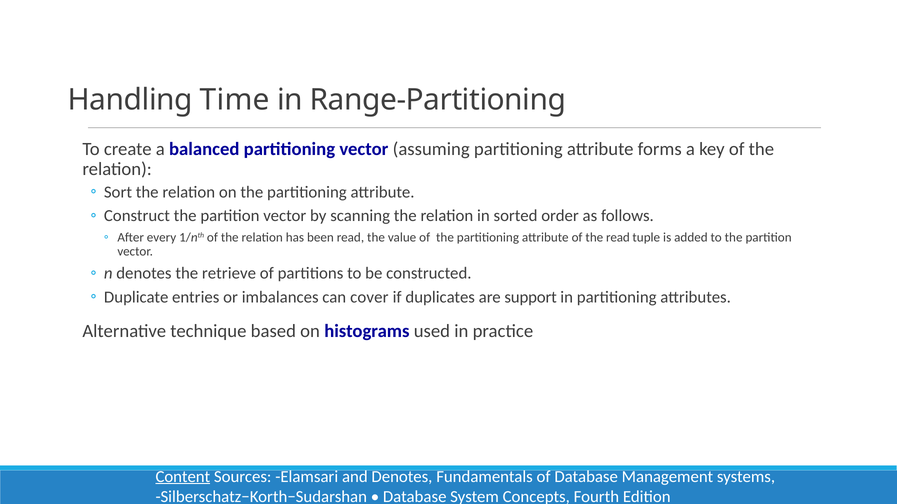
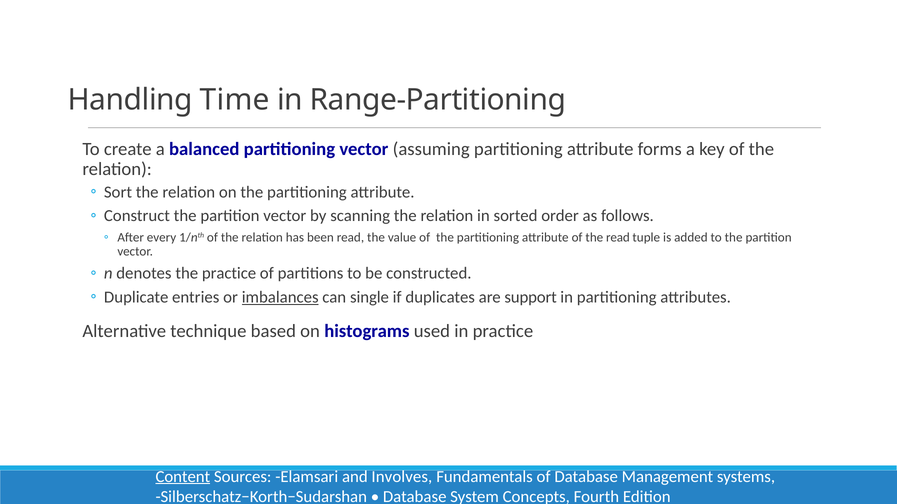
the retrieve: retrieve -> practice
imbalances underline: none -> present
cover: cover -> single
and Denotes: Denotes -> Involves
